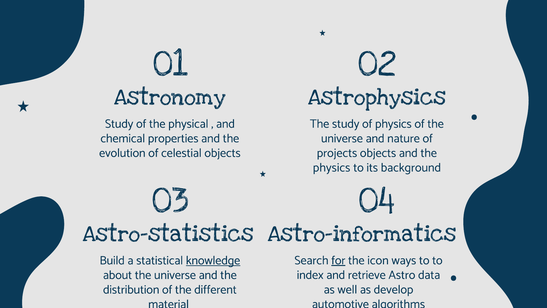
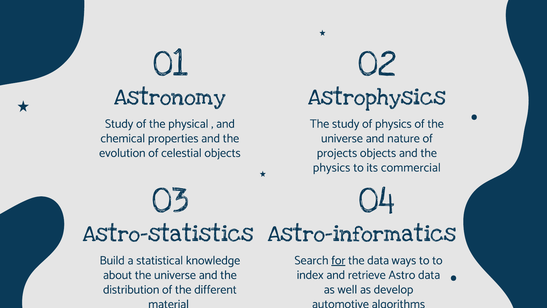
background: background -> commercial
the icon: icon -> data
knowledge underline: present -> none
